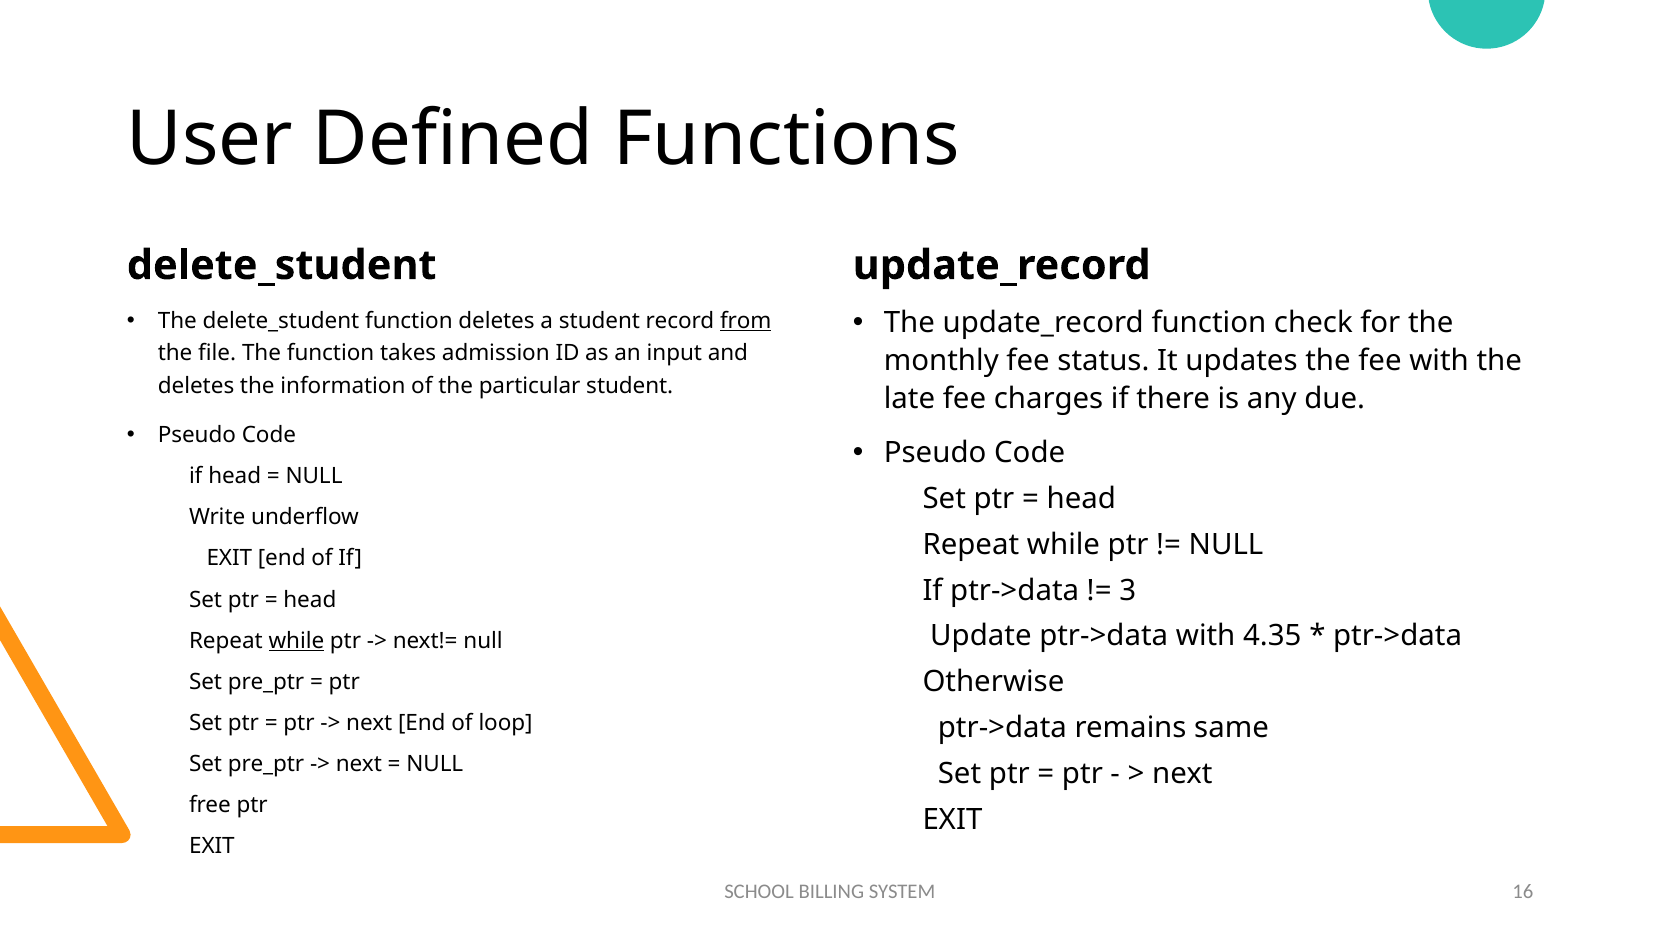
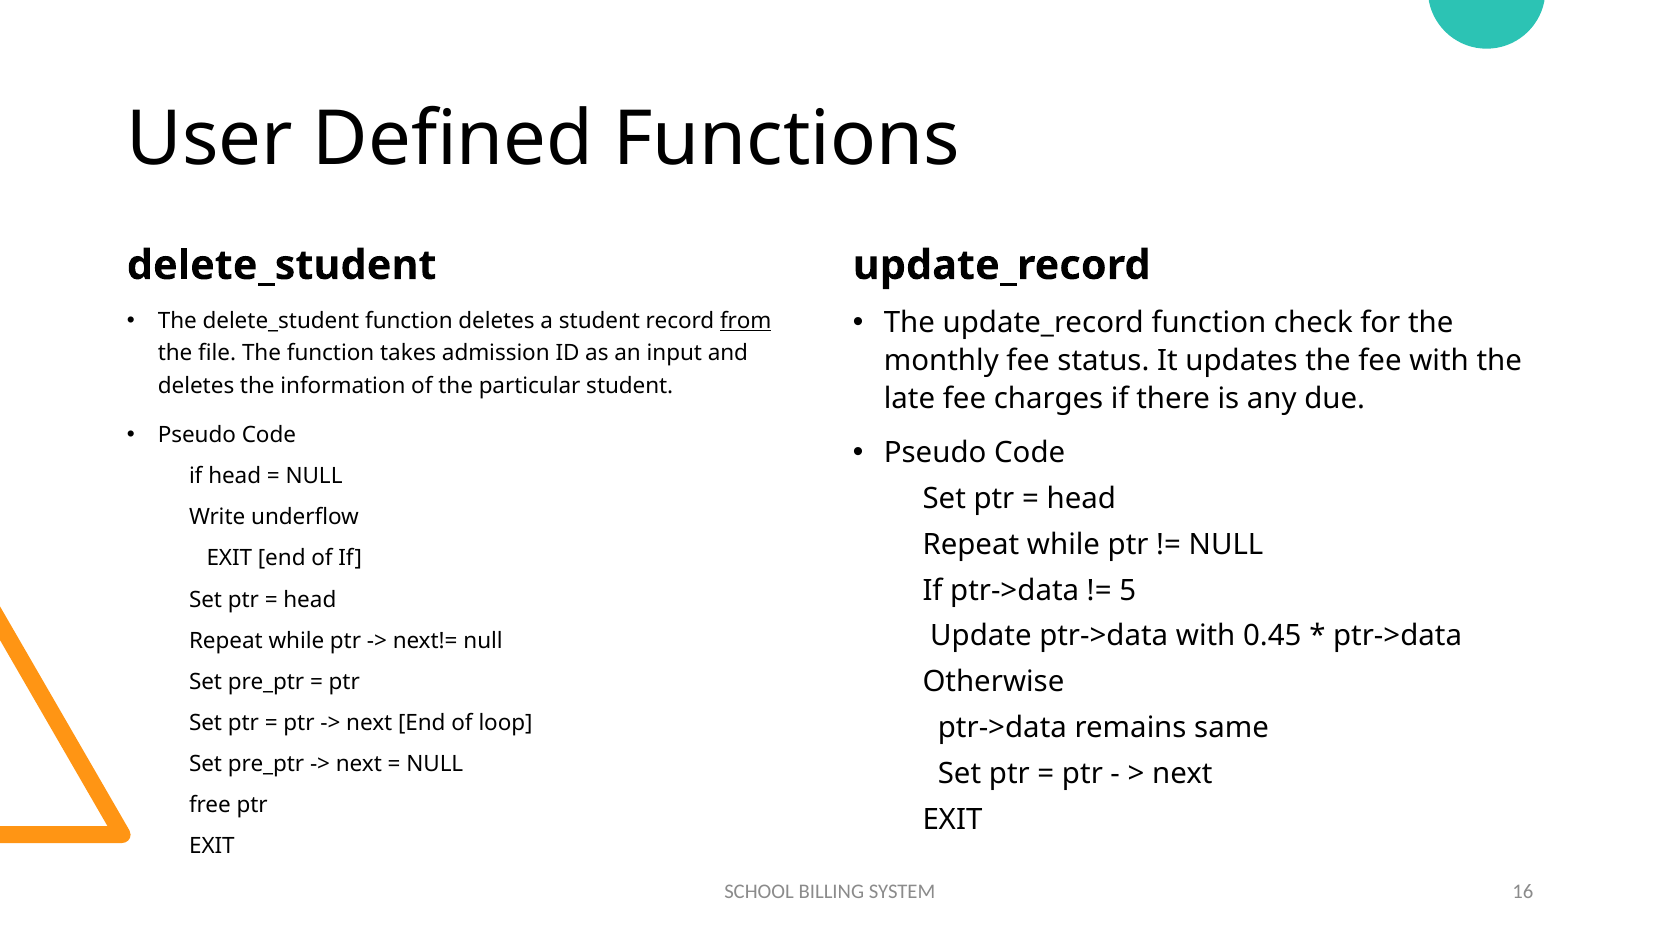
3: 3 -> 5
4.35: 4.35 -> 0.45
while at (296, 640) underline: present -> none
